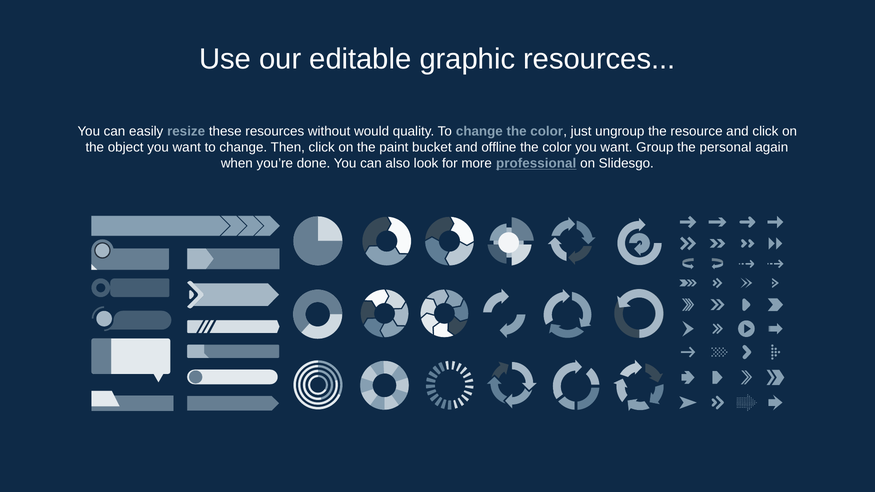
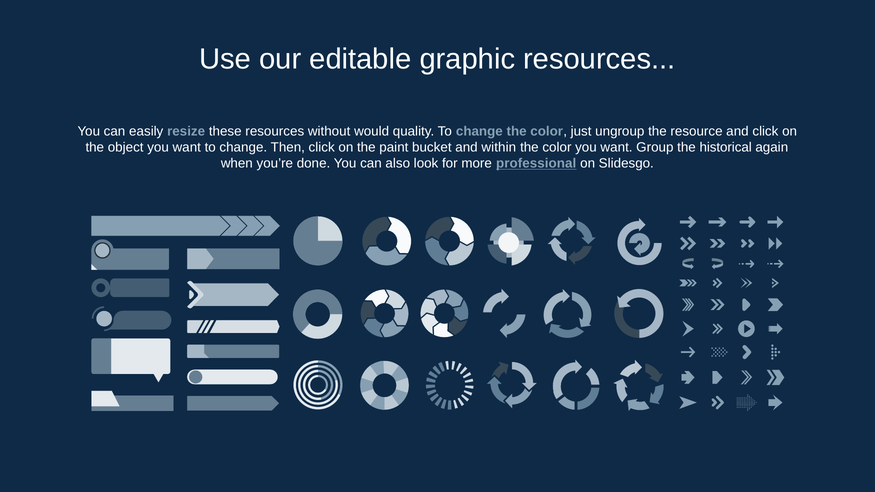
offline: offline -> within
personal: personal -> historical
